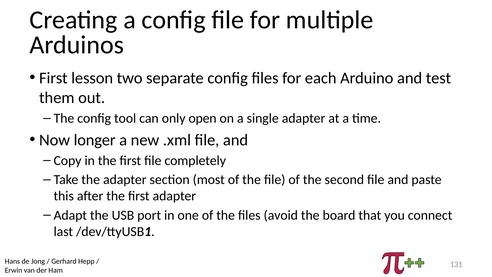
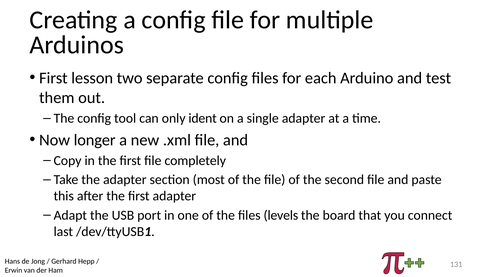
open: open -> ident
avoid: avoid -> levels
